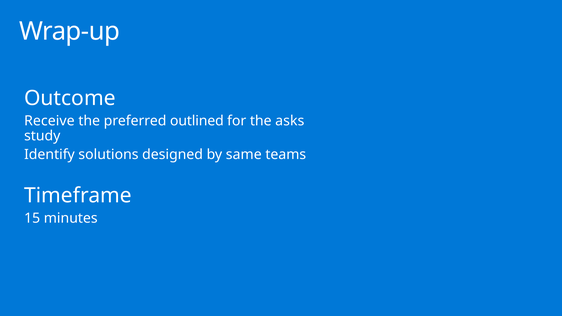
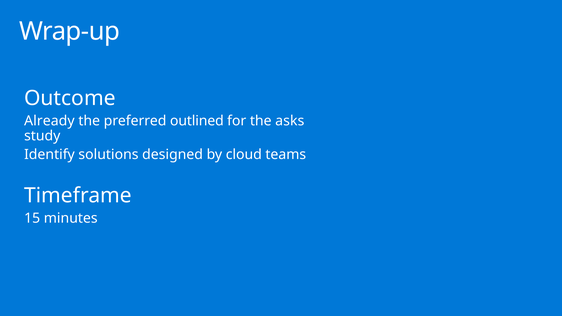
Receive: Receive -> Already
same: same -> cloud
